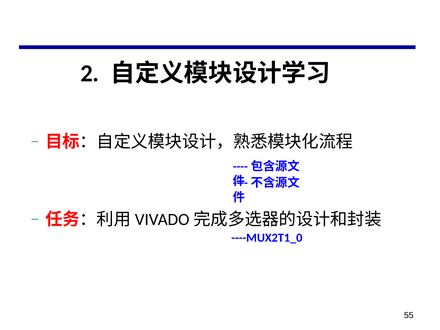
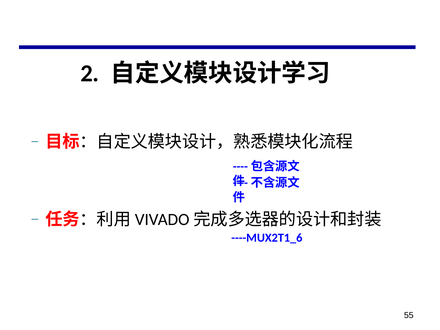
----MUX2T1_0: ----MUX2T1_0 -> ----MUX2T1_6
